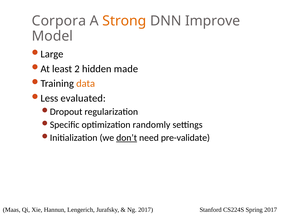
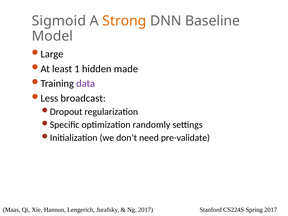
Corpora: Corpora -> Sigmoid
Improve: Improve -> Baseline
2: 2 -> 1
data colour: orange -> purple
evaluated: evaluated -> broadcast
don’t underline: present -> none
